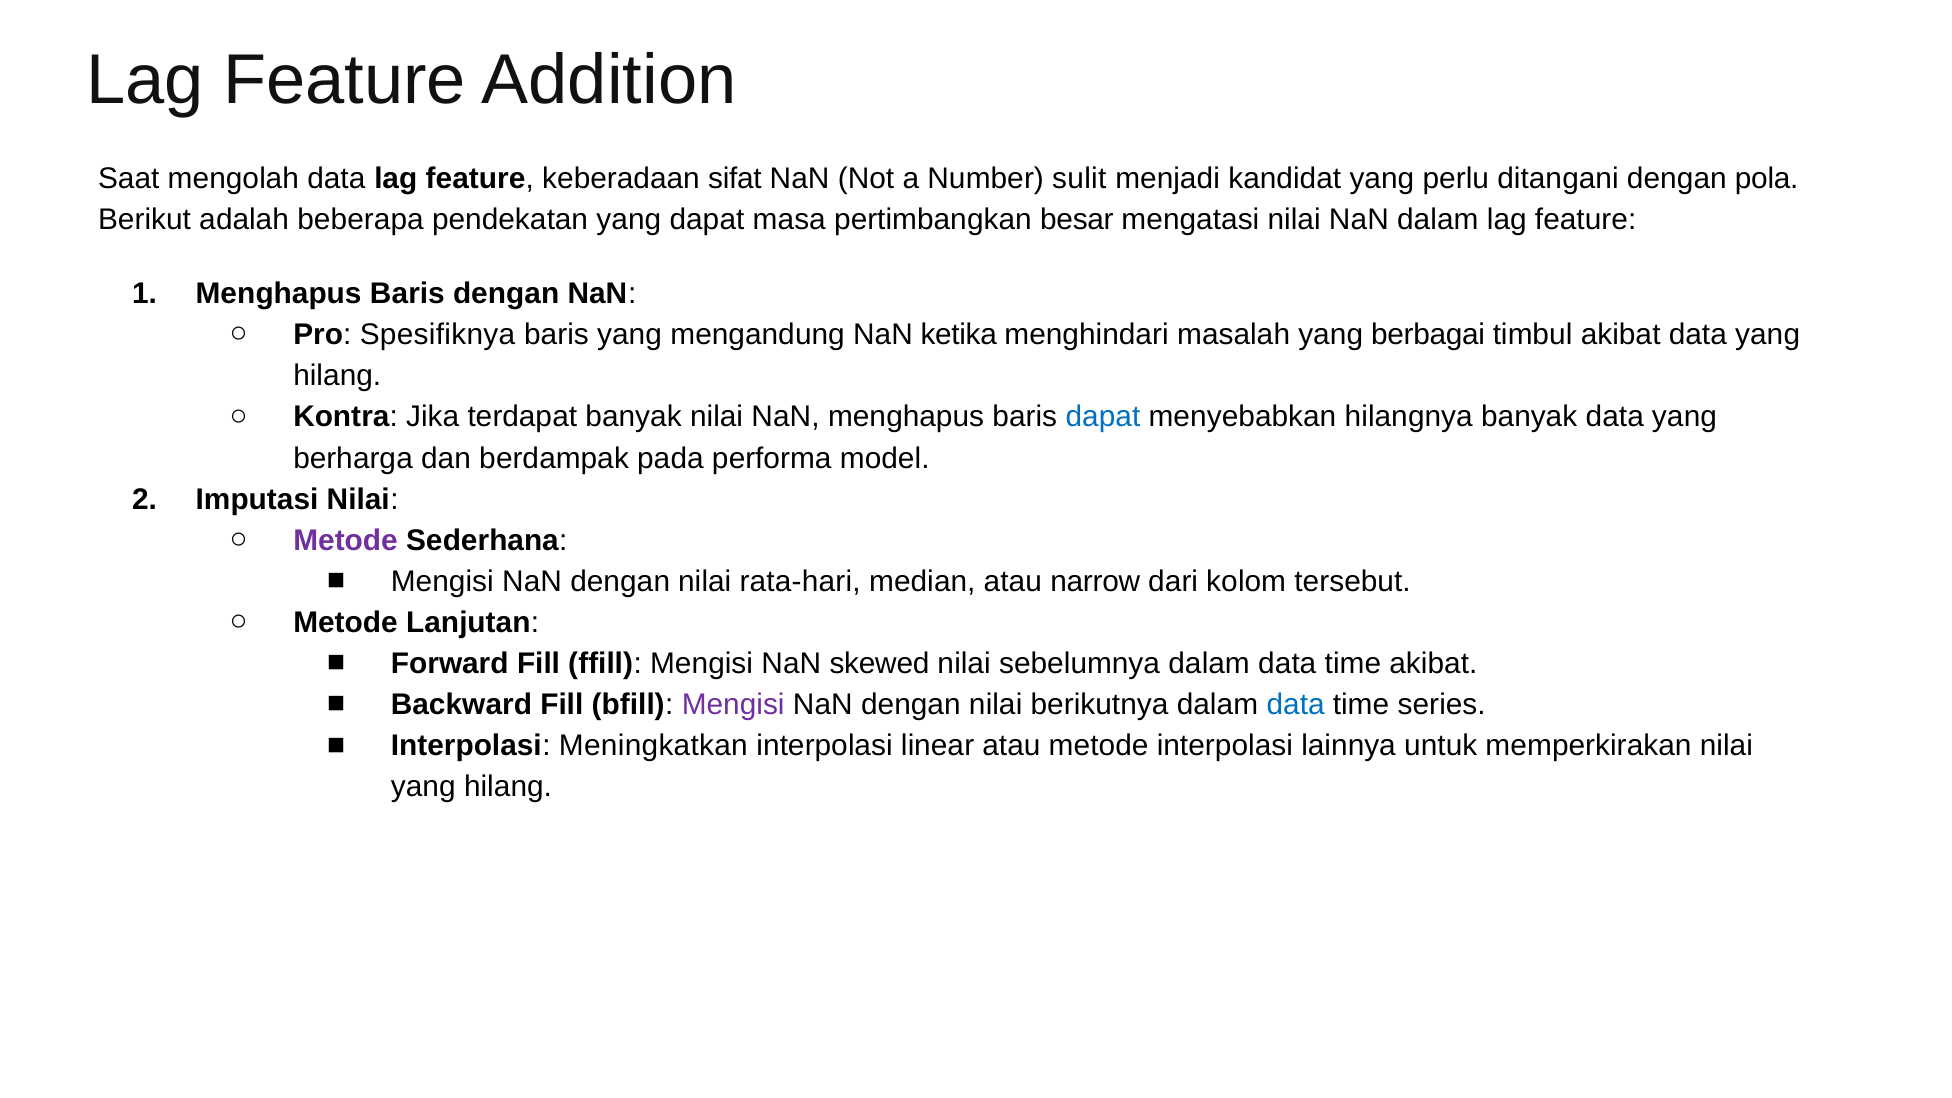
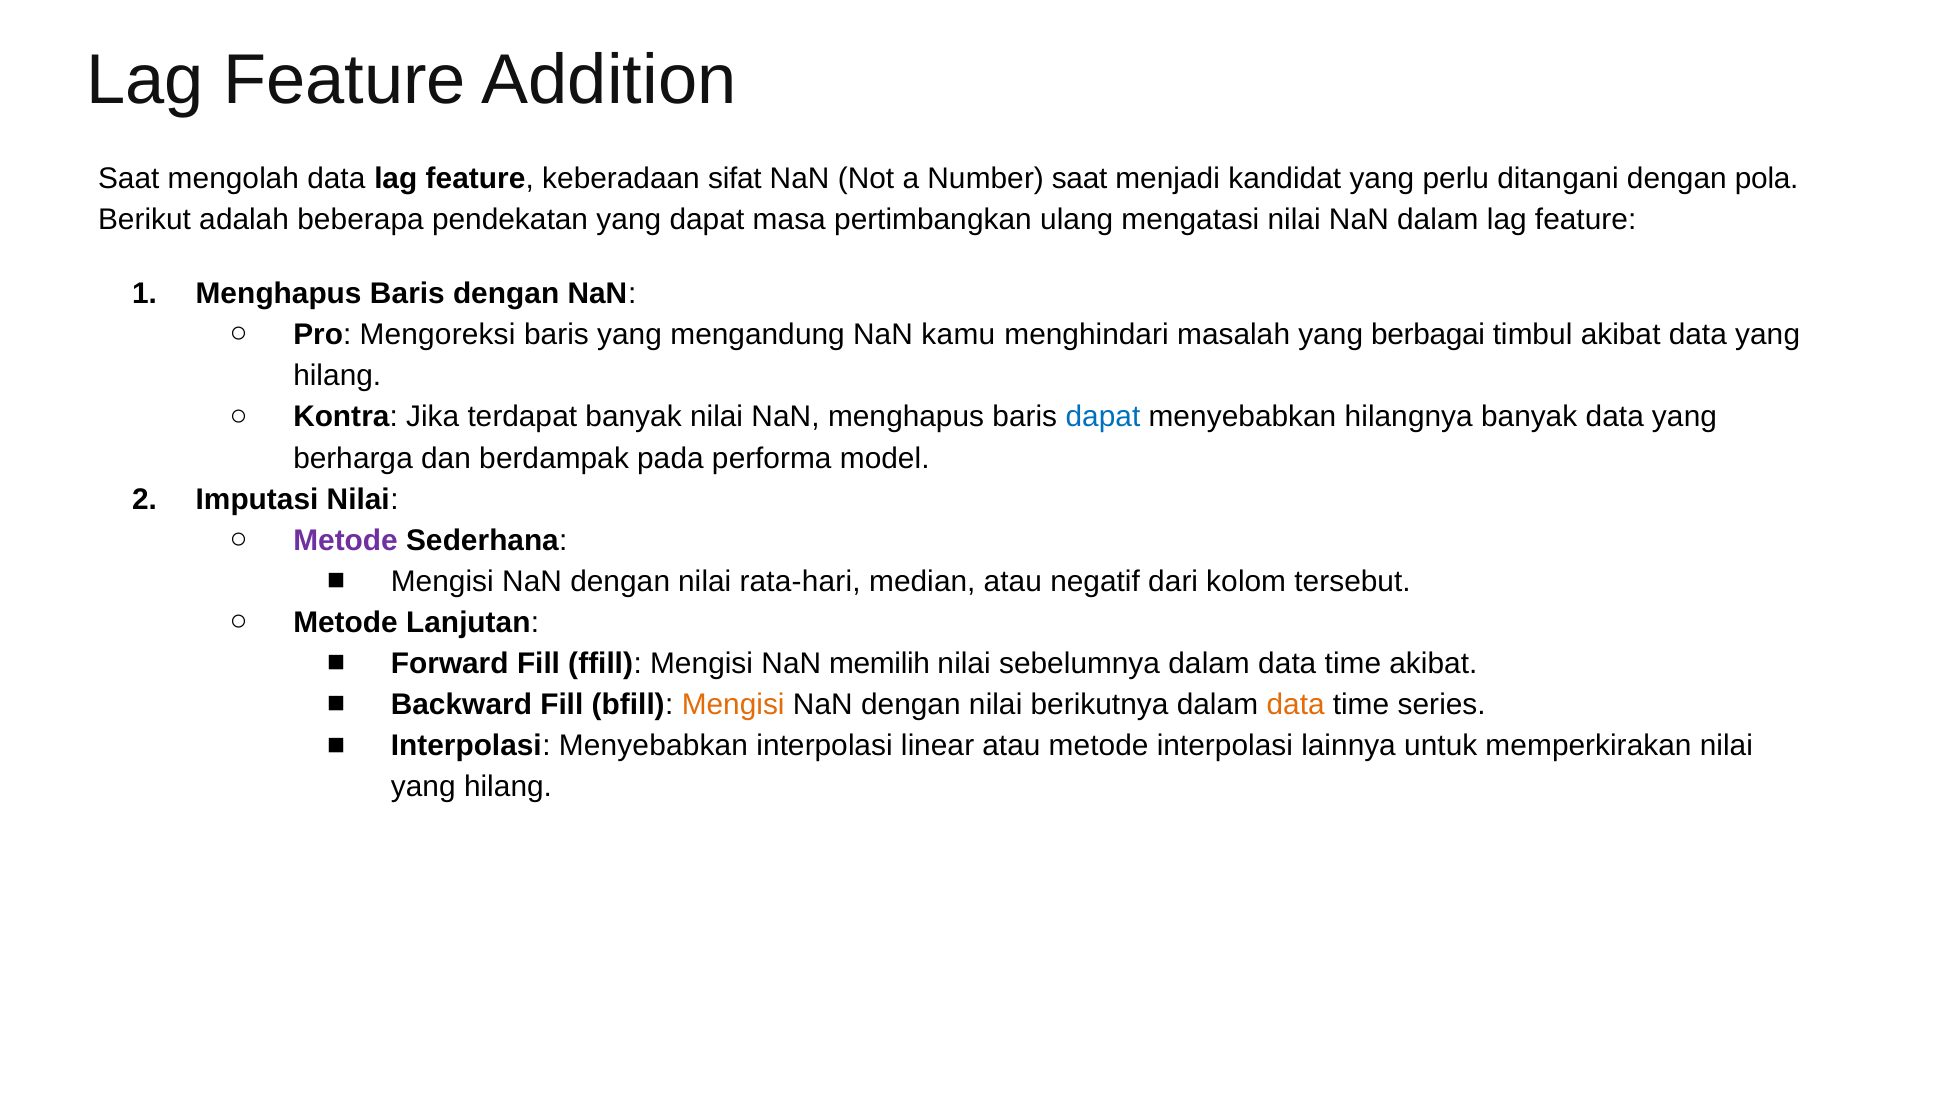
Number sulit: sulit -> saat
besar: besar -> ulang
Spesifiknya: Spesifiknya -> Mengoreksi
ketika: ketika -> kamu
narrow: narrow -> negatif
skewed: skewed -> memilih
Mengisi at (733, 705) colour: purple -> orange
data at (1296, 705) colour: blue -> orange
Interpolasi Meningkatkan: Meningkatkan -> Menyebabkan
